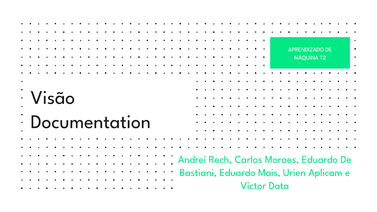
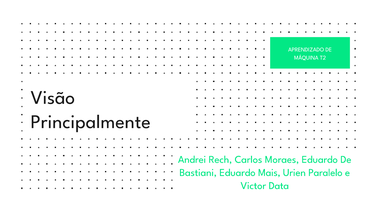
Documentation: Documentation -> Principalmente
Aplicam: Aplicam -> Paralelo
